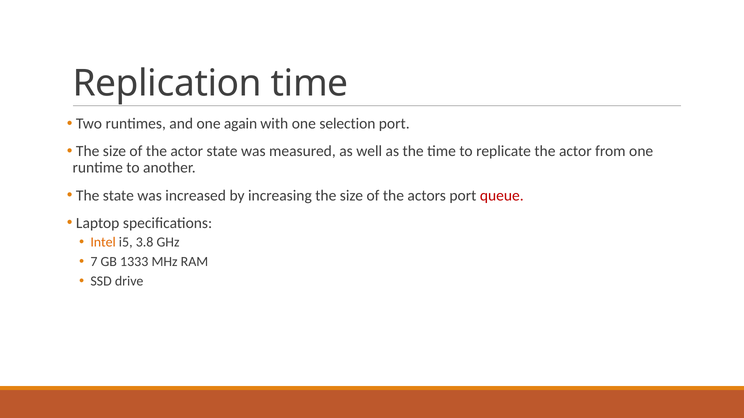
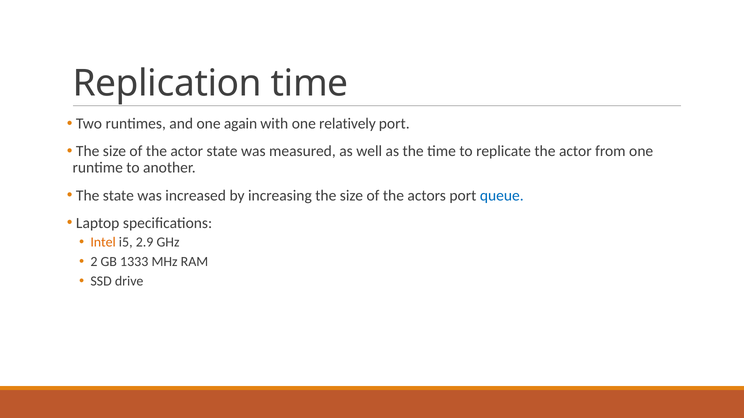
selection: selection -> relatively
queue colour: red -> blue
3.8: 3.8 -> 2.9
7: 7 -> 2
